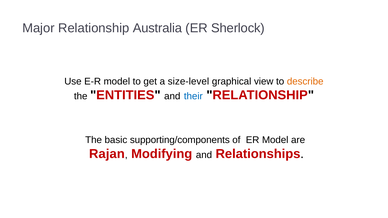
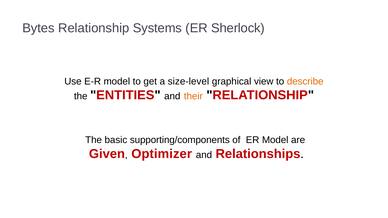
Major: Major -> Bytes
Australia: Australia -> Systems
their colour: blue -> orange
Rajan: Rajan -> Given
Modifying: Modifying -> Optimizer
